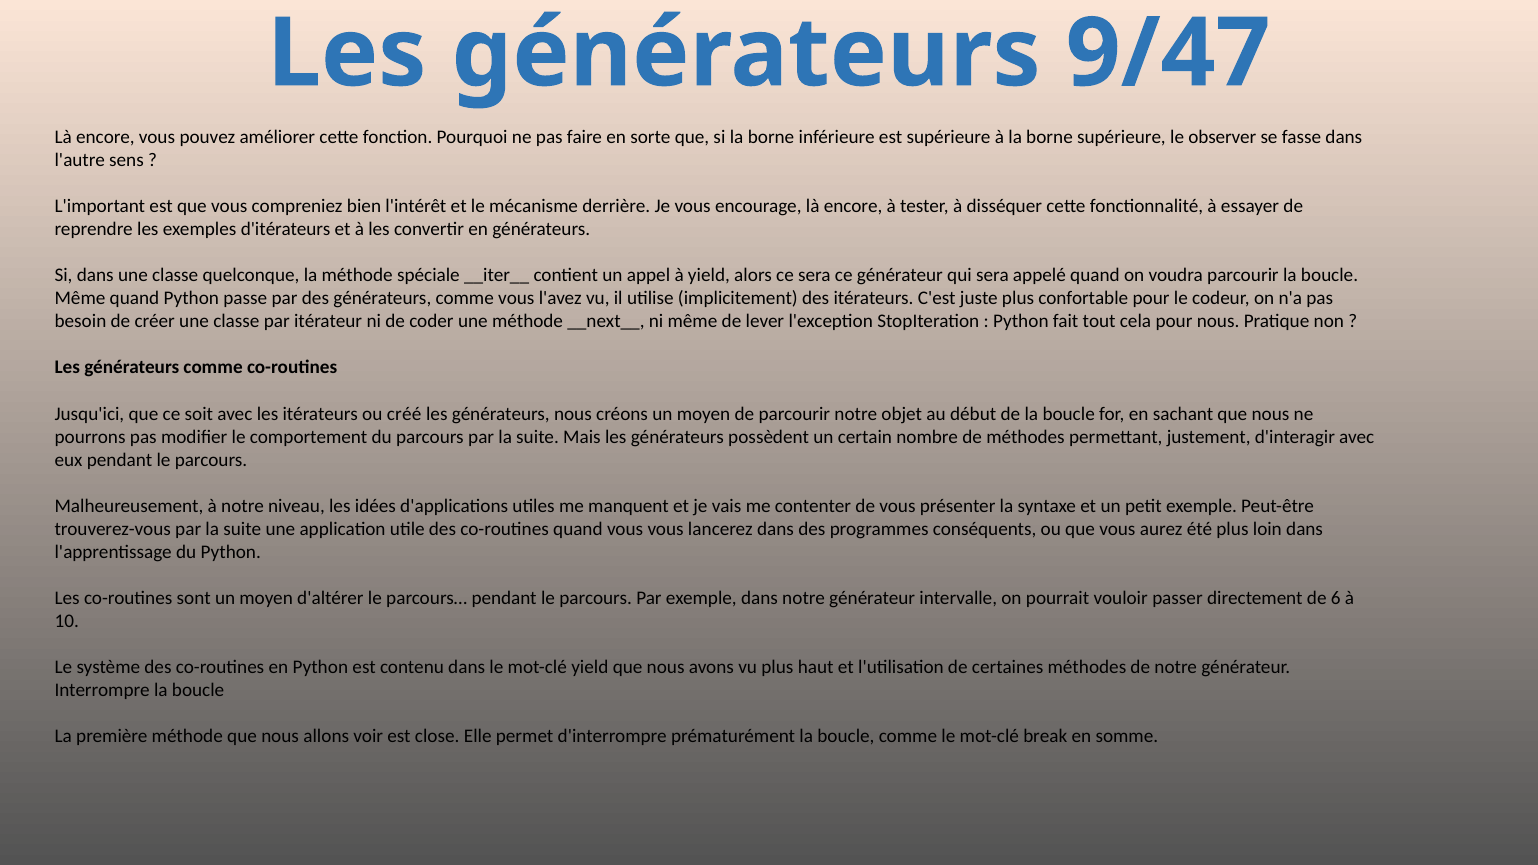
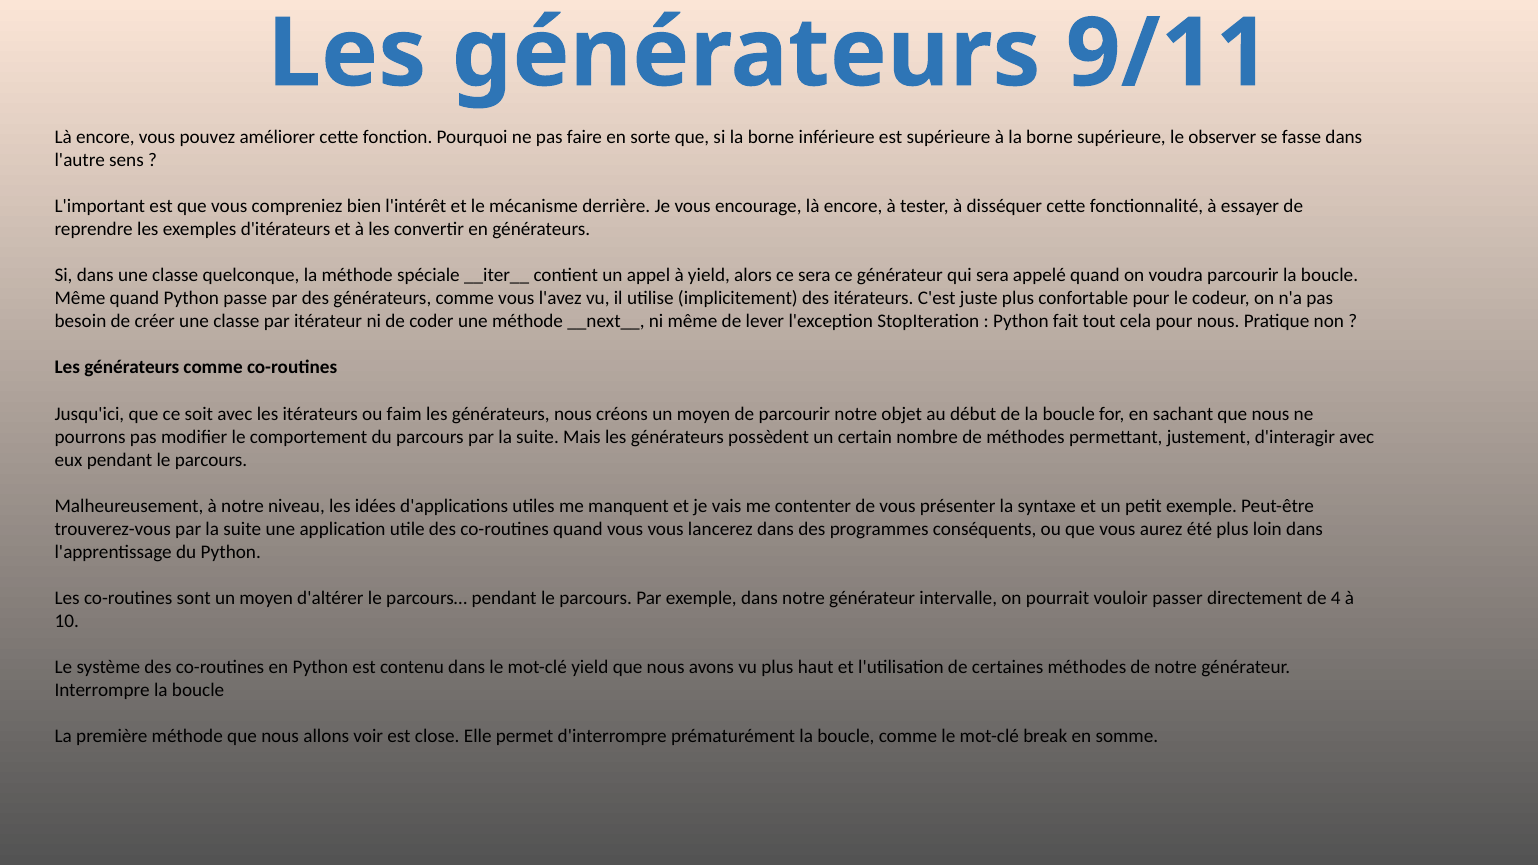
9/47: 9/47 -> 9/11
créé: créé -> faim
6: 6 -> 4
